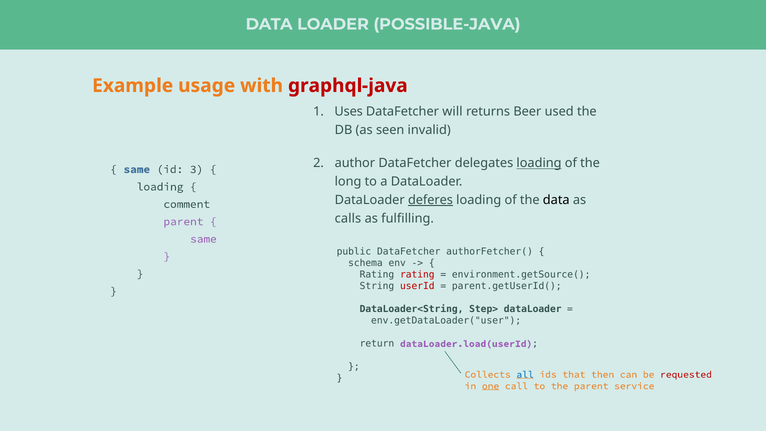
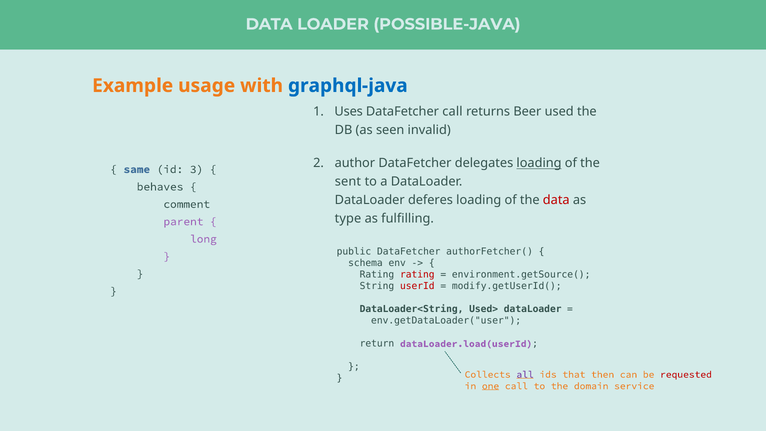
graphql-java colour: red -> blue
DataFetcher will: will -> call
long: long -> sent
loading at (160, 187): loading -> behaves
deferes underline: present -> none
data at (556, 200) colour: black -> red
calls: calls -> type
same at (203, 239): same -> long
parent.getUserId(: parent.getUserId( -> modify.getUserId(
Step>: Step> -> Used>
all colour: blue -> purple
the parent: parent -> domain
